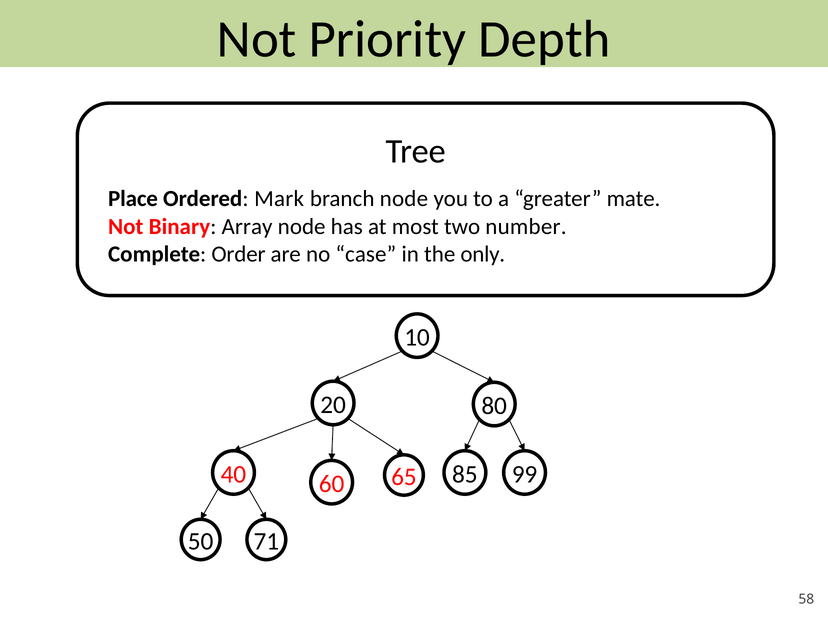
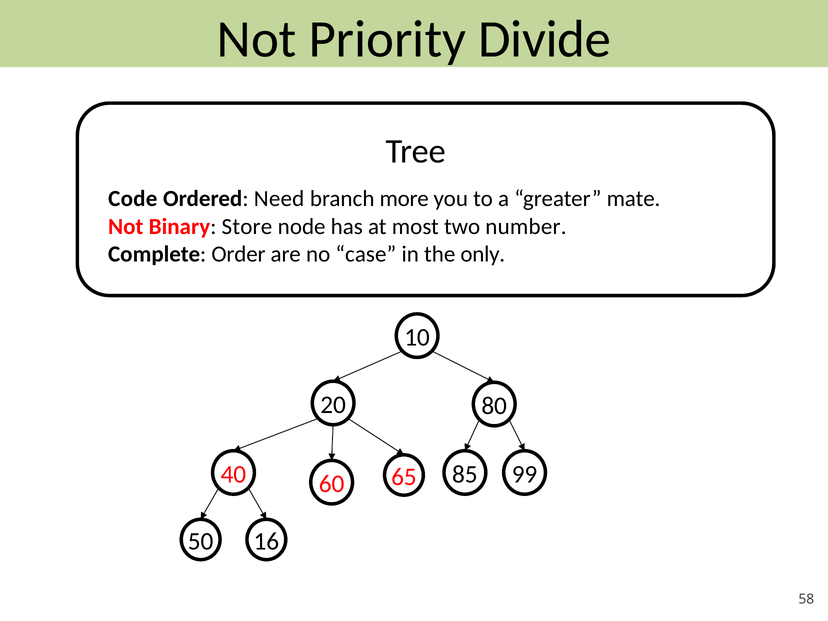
Depth: Depth -> Divide
Place: Place -> Code
Mark: Mark -> Need
branch node: node -> more
Array: Array -> Store
71: 71 -> 16
